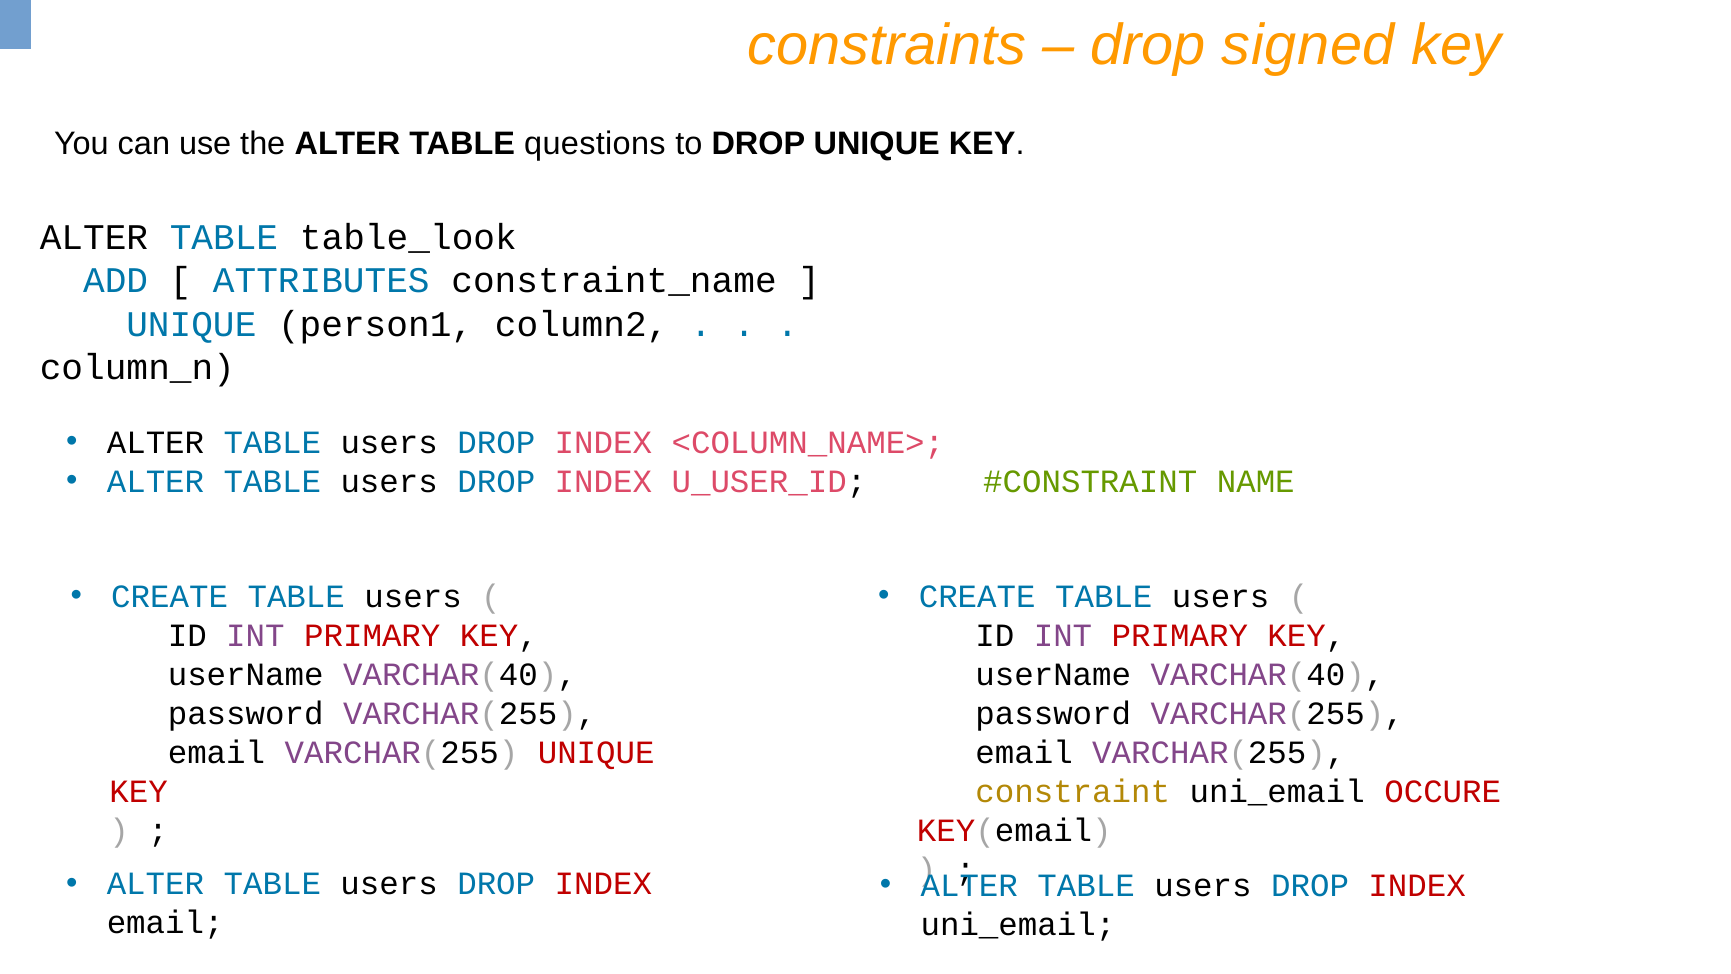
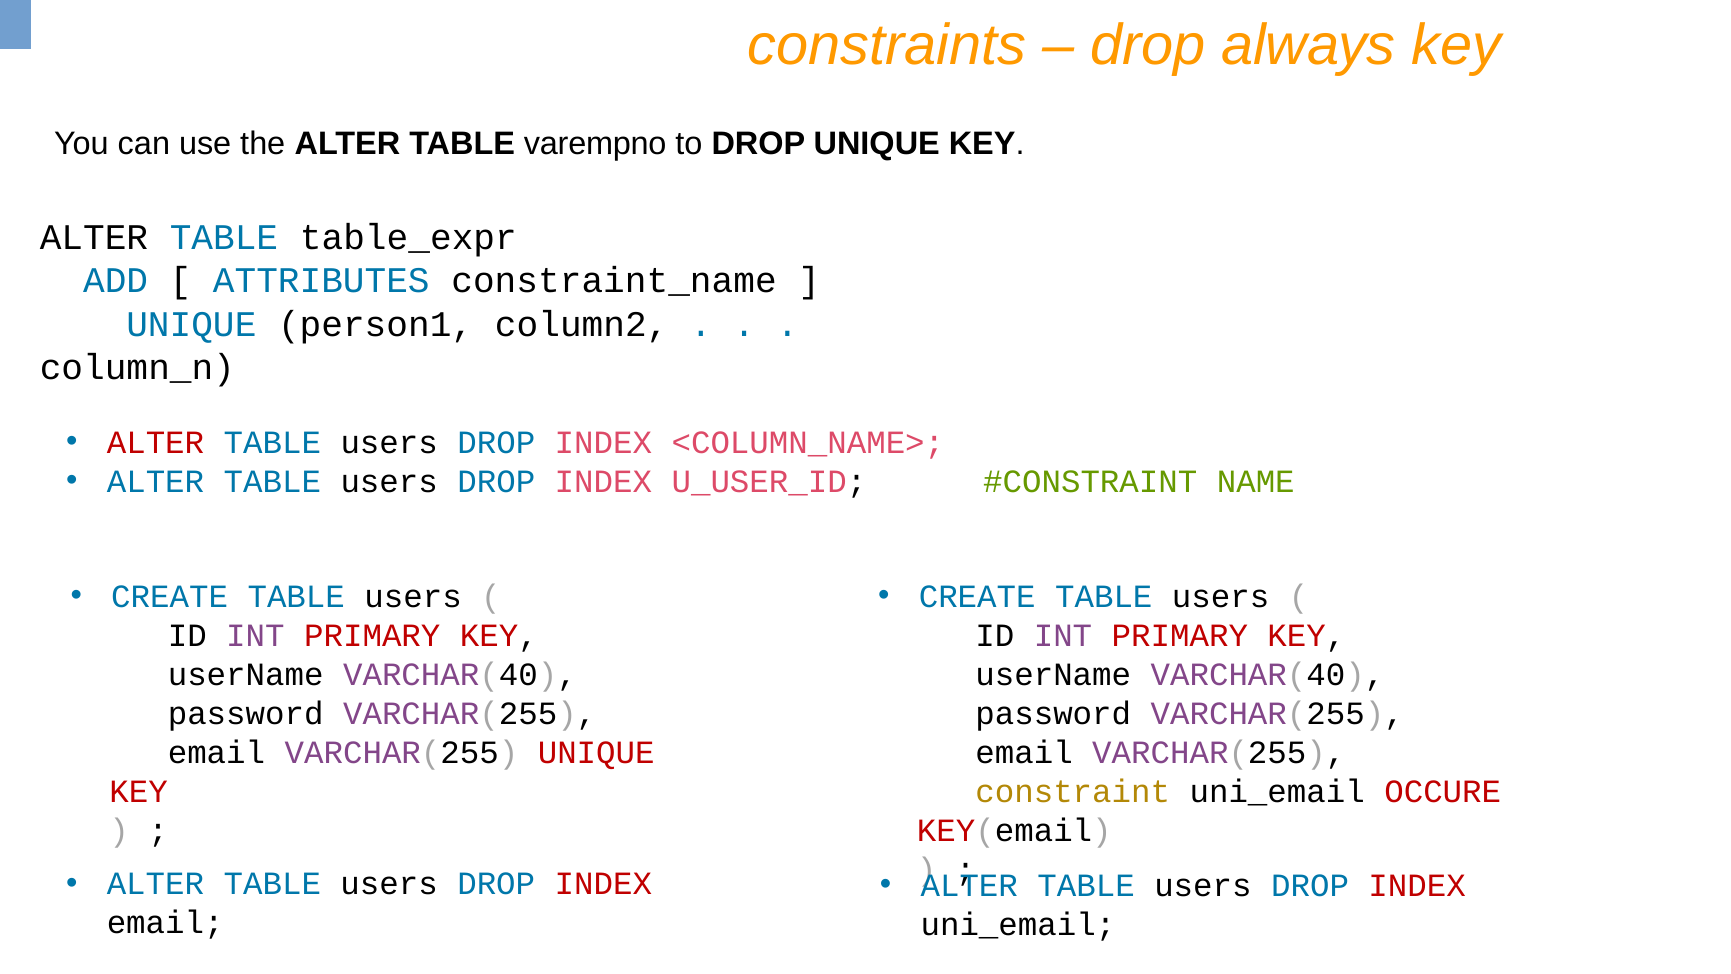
signed: signed -> always
questions: questions -> varempno
table_look: table_look -> table_expr
ALTER at (156, 442) colour: black -> red
